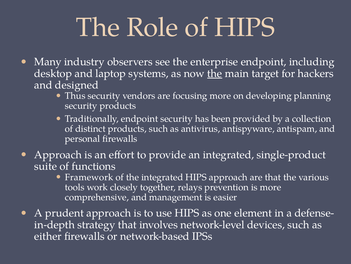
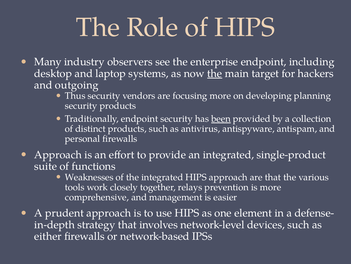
designed: designed -> outgoing
been underline: none -> present
Framework: Framework -> Weaknesses
